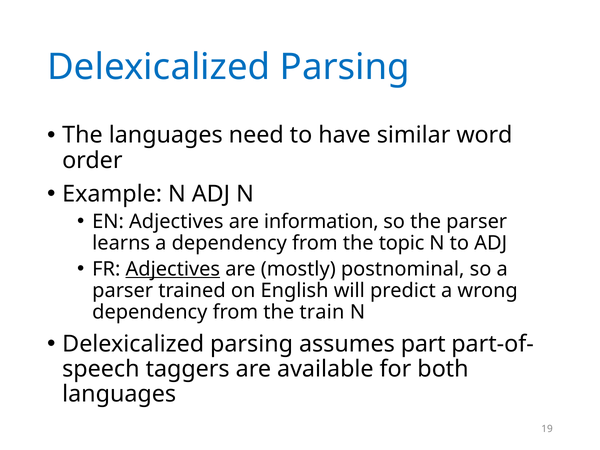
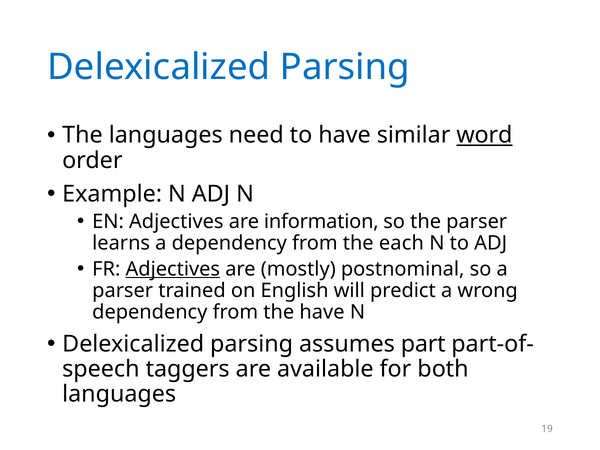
word underline: none -> present
topic: topic -> each
the train: train -> have
